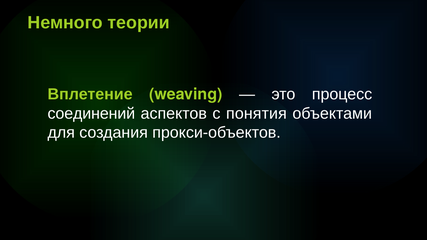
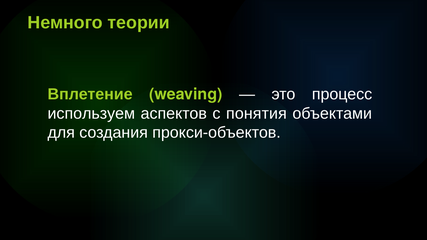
соединений: соединений -> используем
